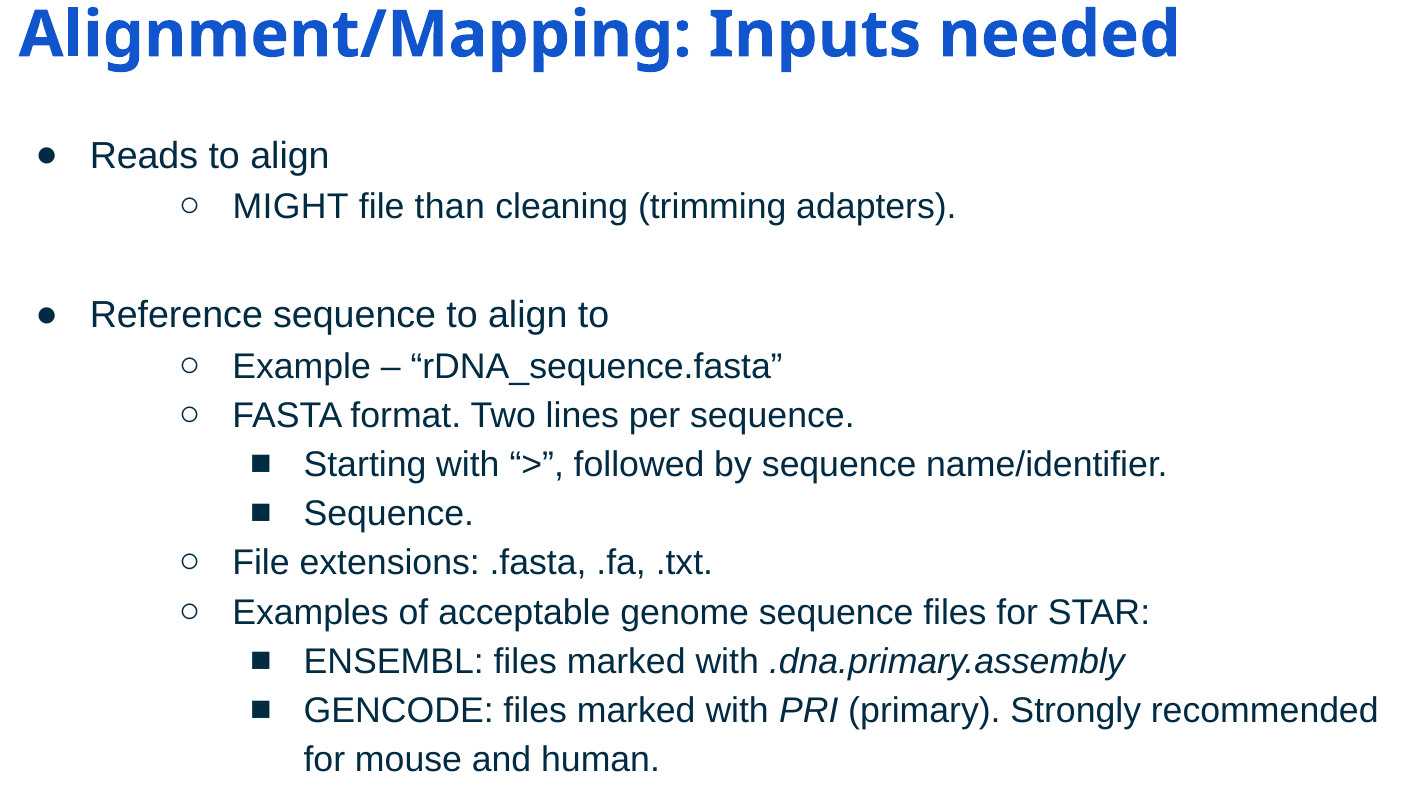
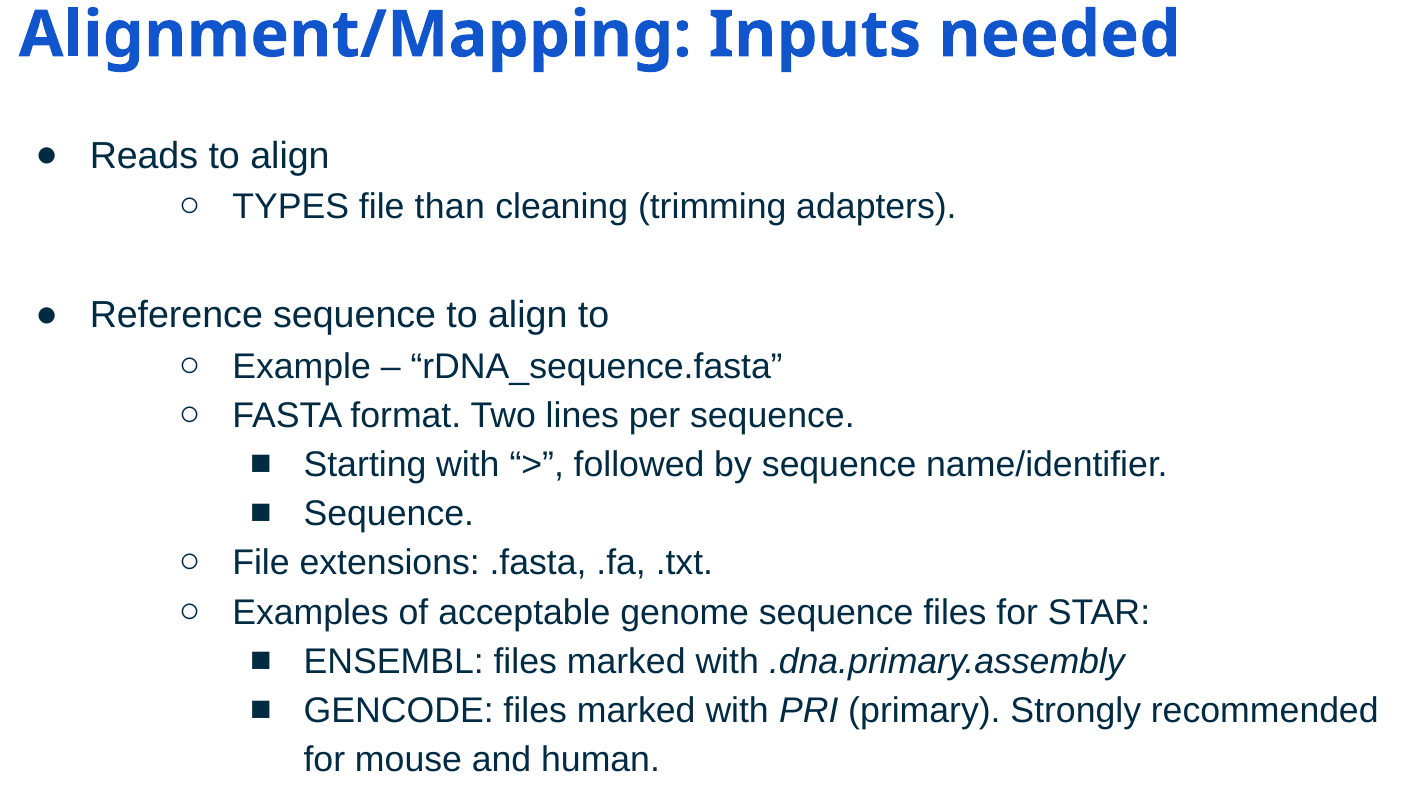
MIGHT: MIGHT -> TYPES
